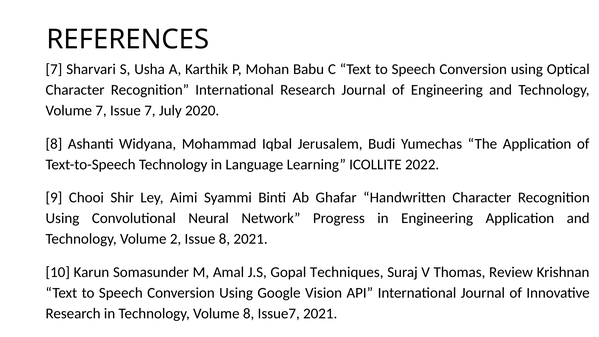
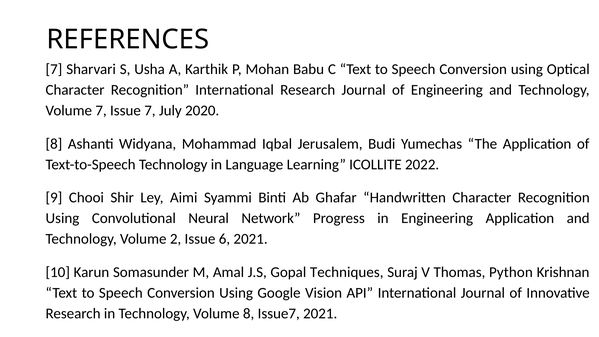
Issue 8: 8 -> 6
Review: Review -> Python
